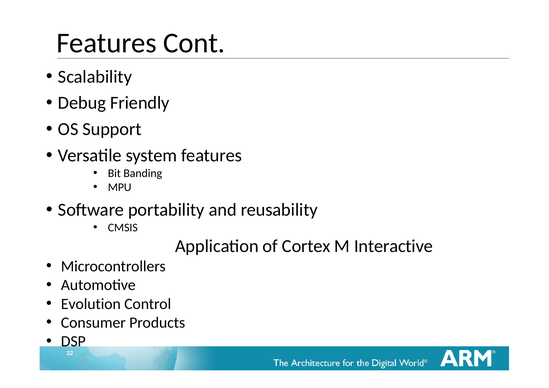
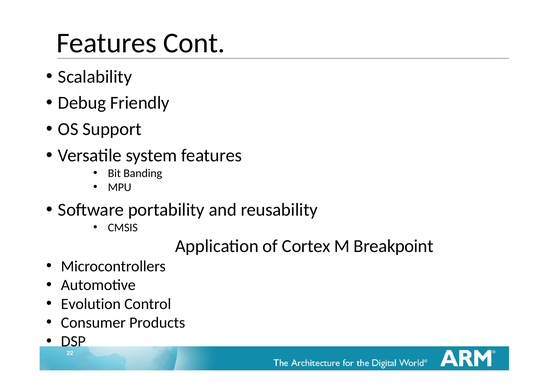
Interactive: Interactive -> Breakpoint
